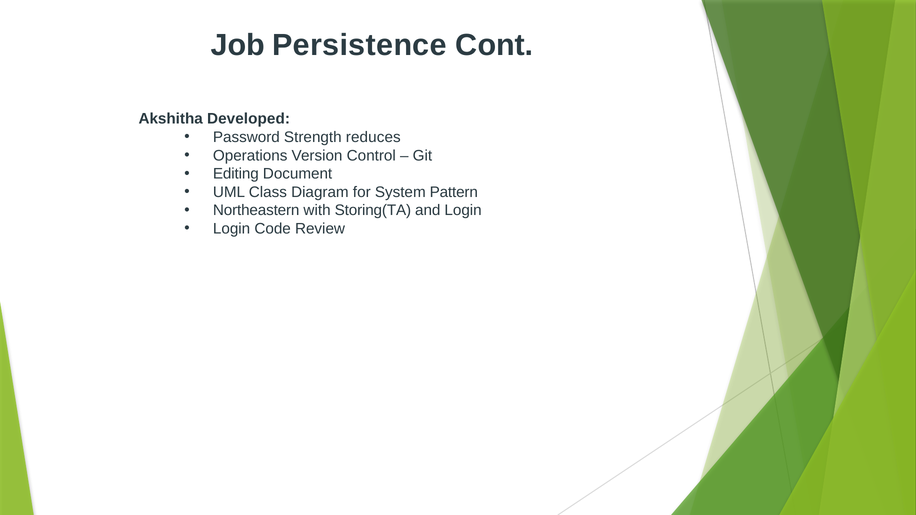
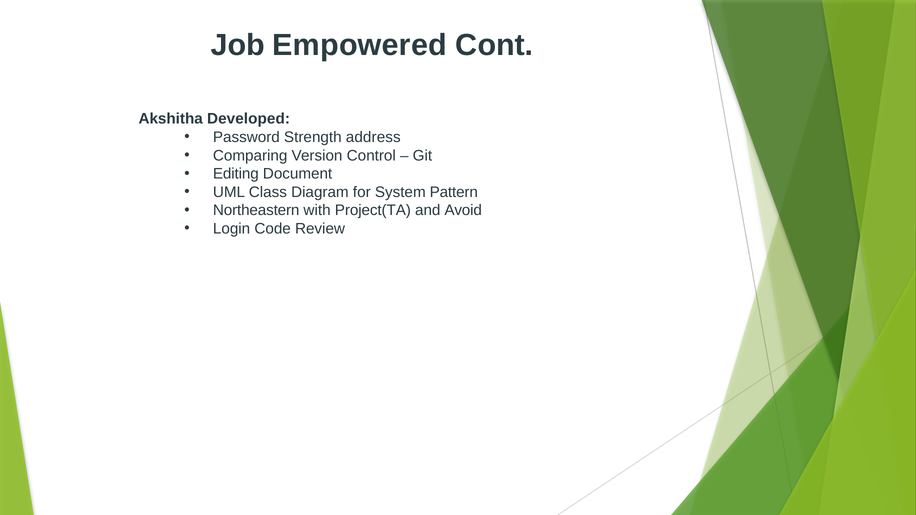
Persistence: Persistence -> Empowered
reduces: reduces -> address
Operations: Operations -> Comparing
Storing(TA: Storing(TA -> Project(TA
and Login: Login -> Avoid
